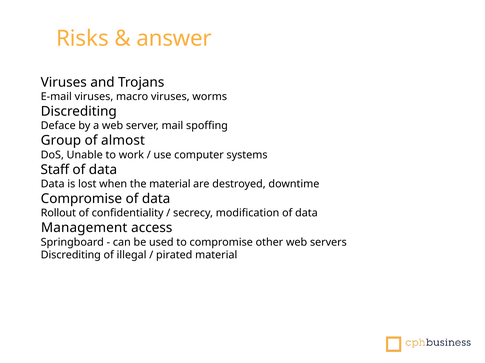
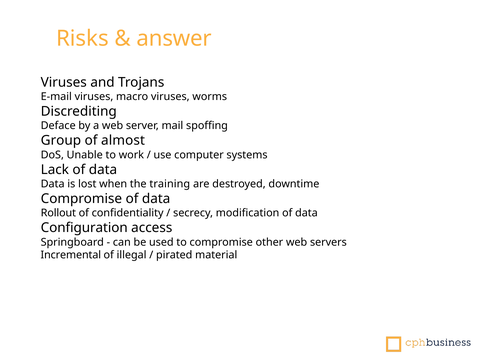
Staff: Staff -> Lack
the material: material -> training
Management: Management -> Configuration
Discrediting at (71, 255): Discrediting -> Incremental
